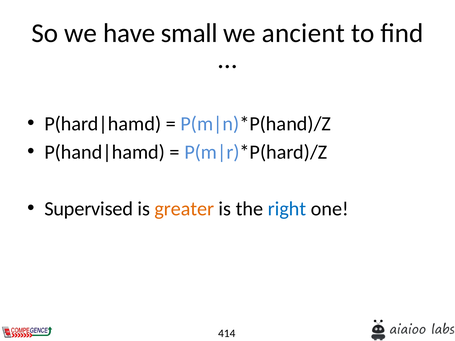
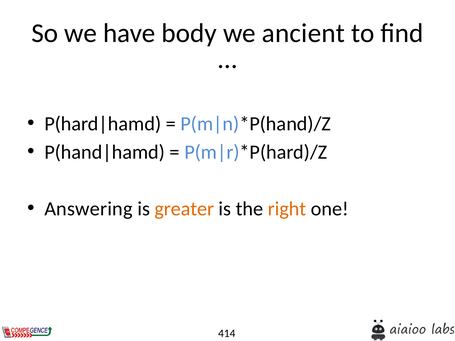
small: small -> body
Supervised: Supervised -> Answering
right colour: blue -> orange
